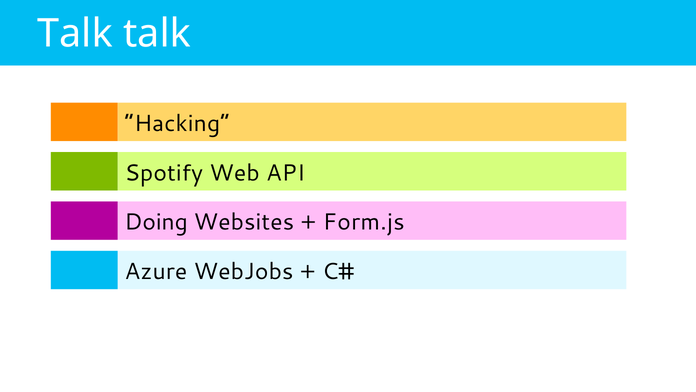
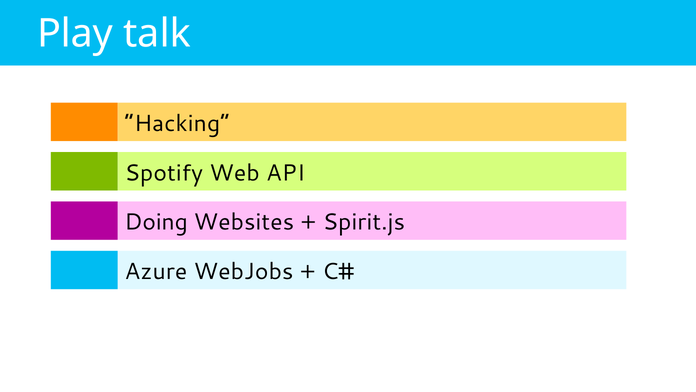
Talk at (75, 34): Talk -> Play
Form.js: Form.js -> Spirit.js
